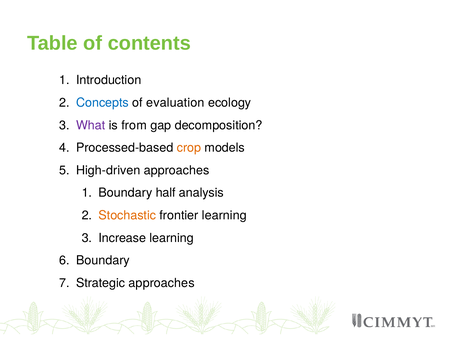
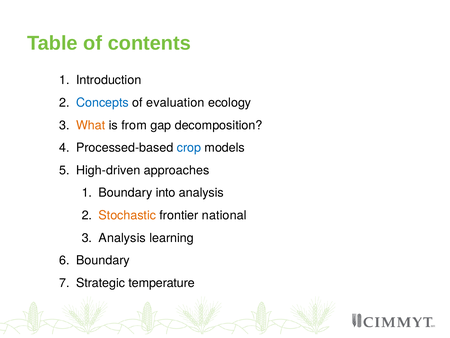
What colour: purple -> orange
crop colour: orange -> blue
half: half -> into
frontier learning: learning -> national
Increase at (122, 238): Increase -> Analysis
Strategic approaches: approaches -> temperature
